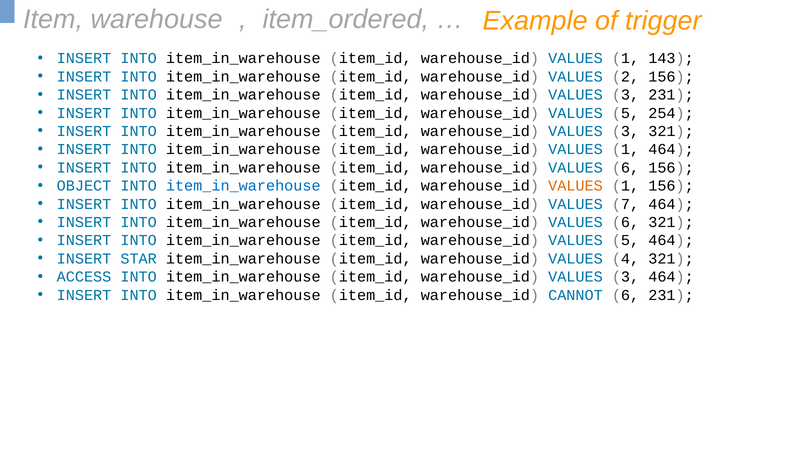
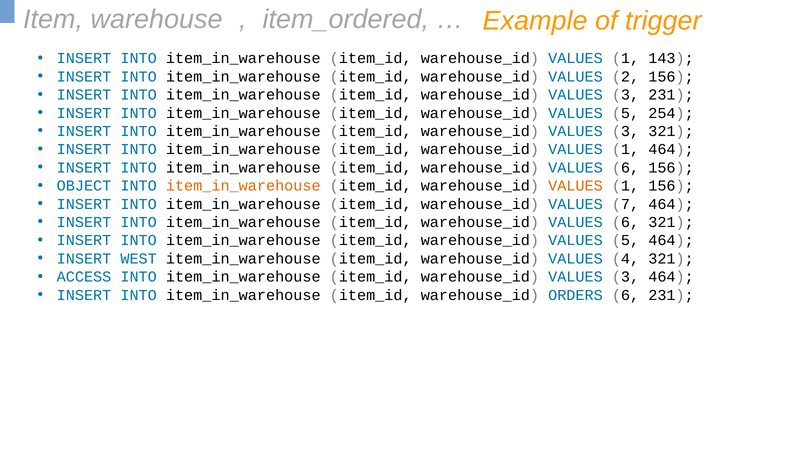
item_in_warehouse at (243, 186) colour: blue -> orange
STAR: STAR -> WEST
CANNOT: CANNOT -> ORDERS
